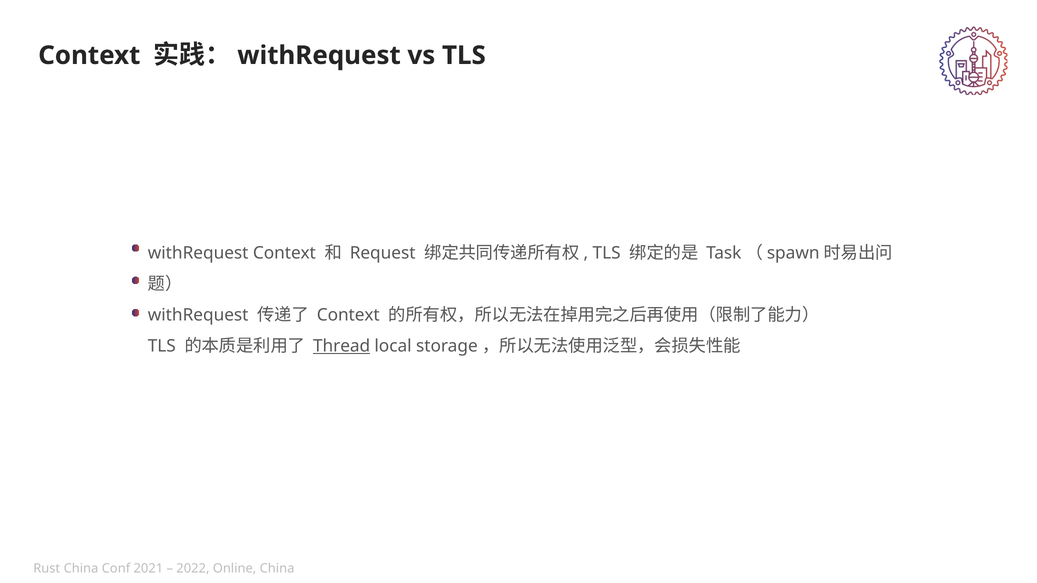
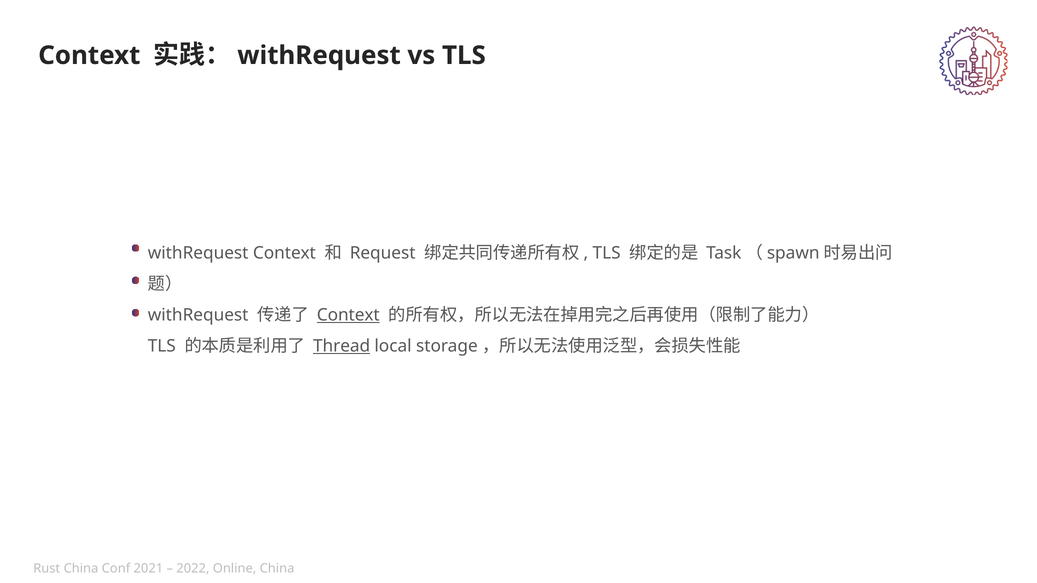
Context at (348, 315) underline: none -> present
